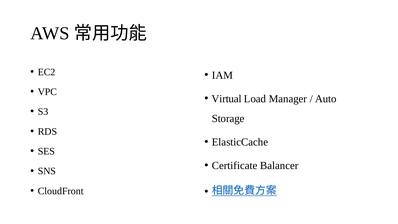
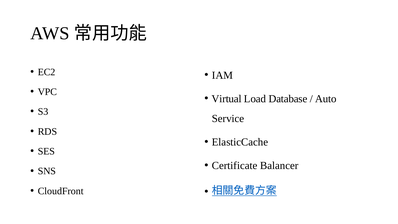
Manager: Manager -> Database
Storage: Storage -> Service
